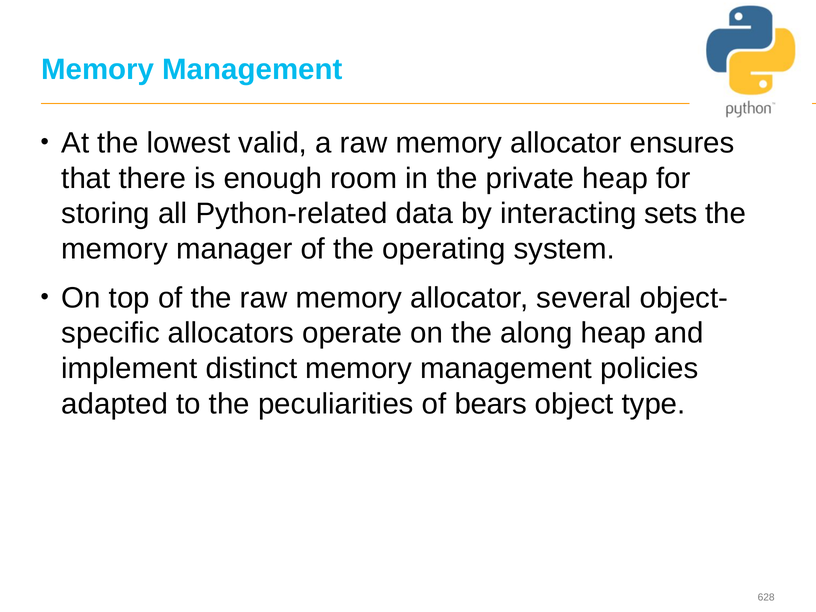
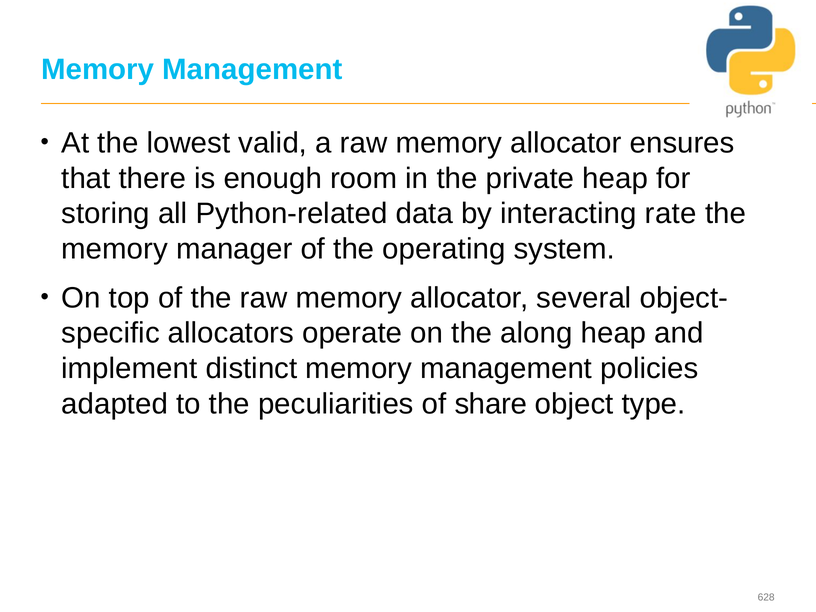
sets: sets -> rate
bears: bears -> share
